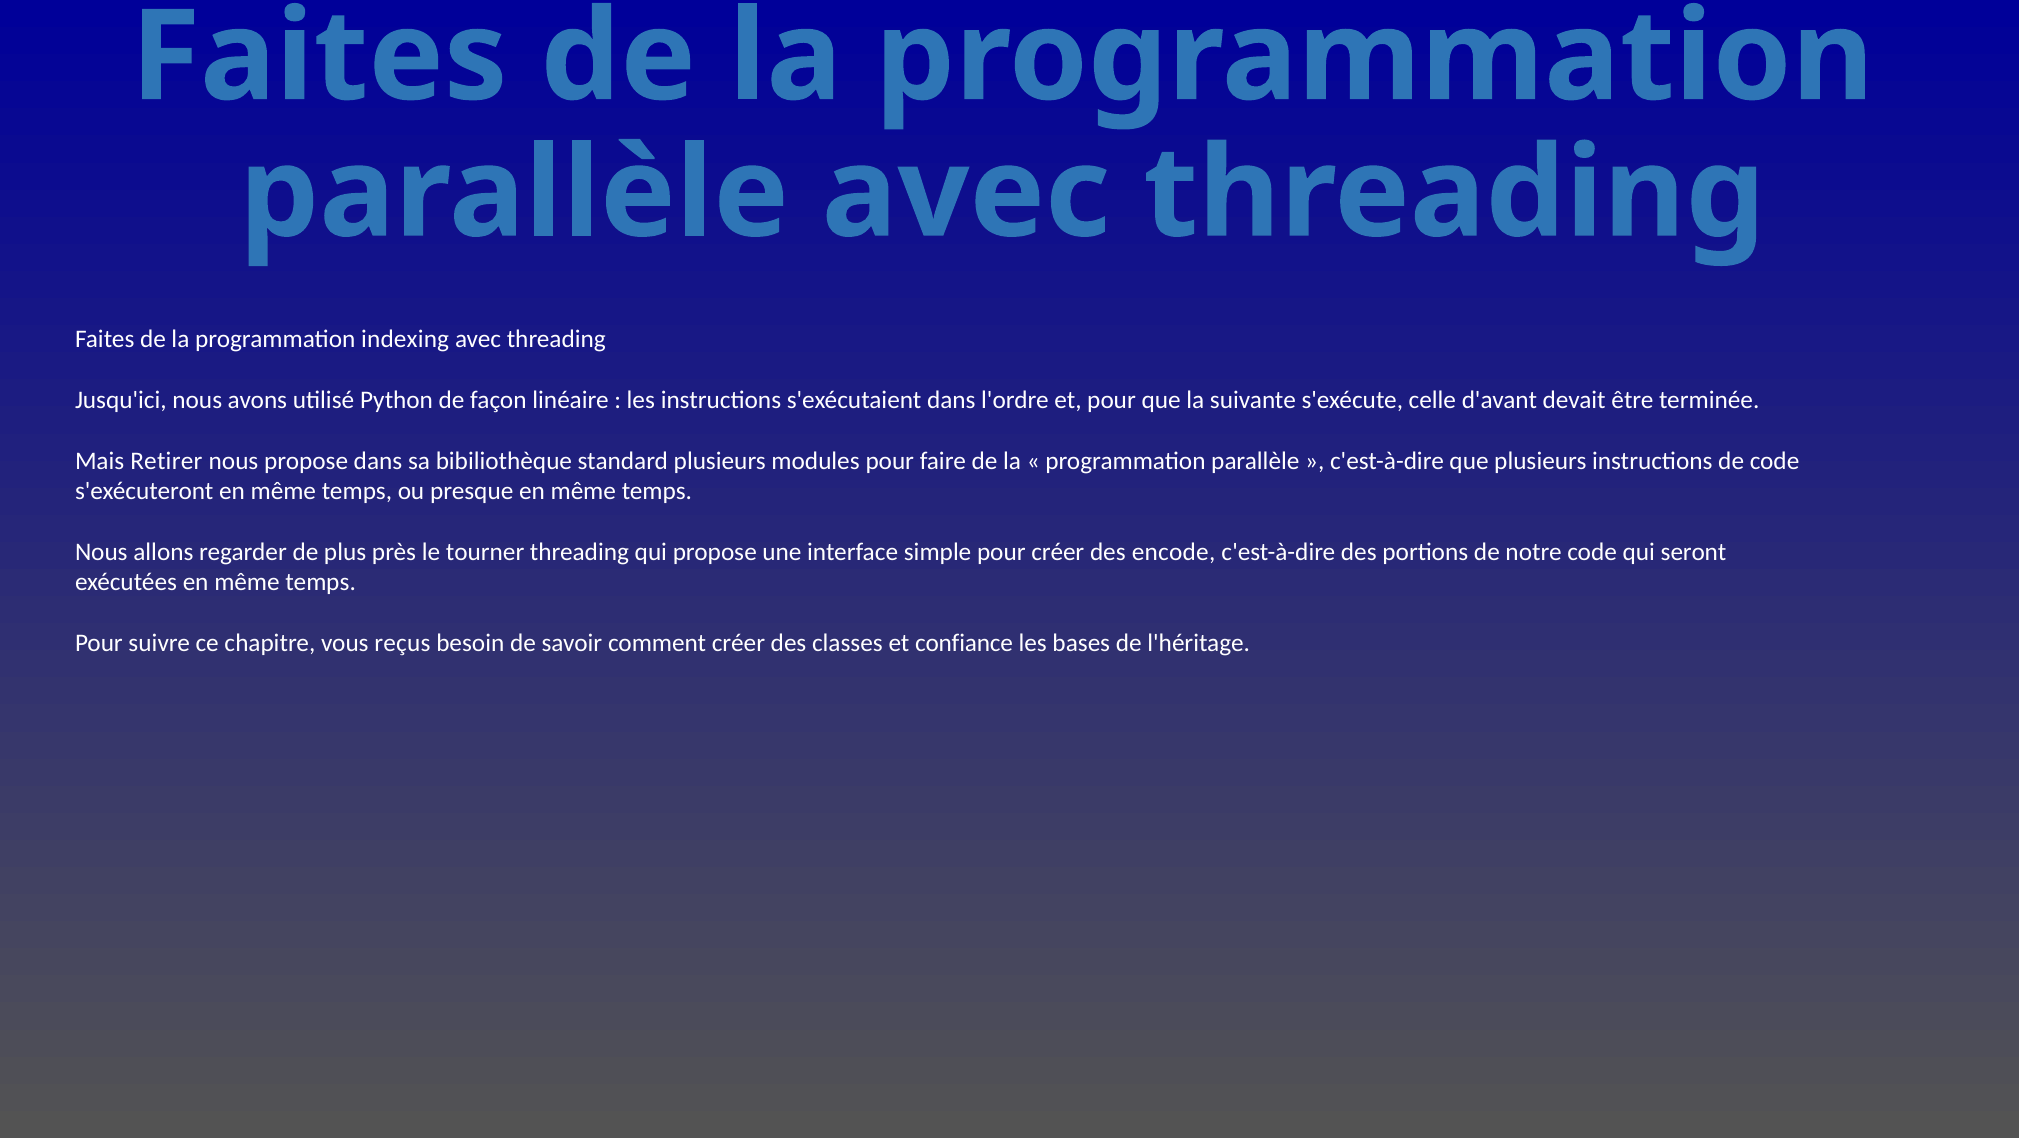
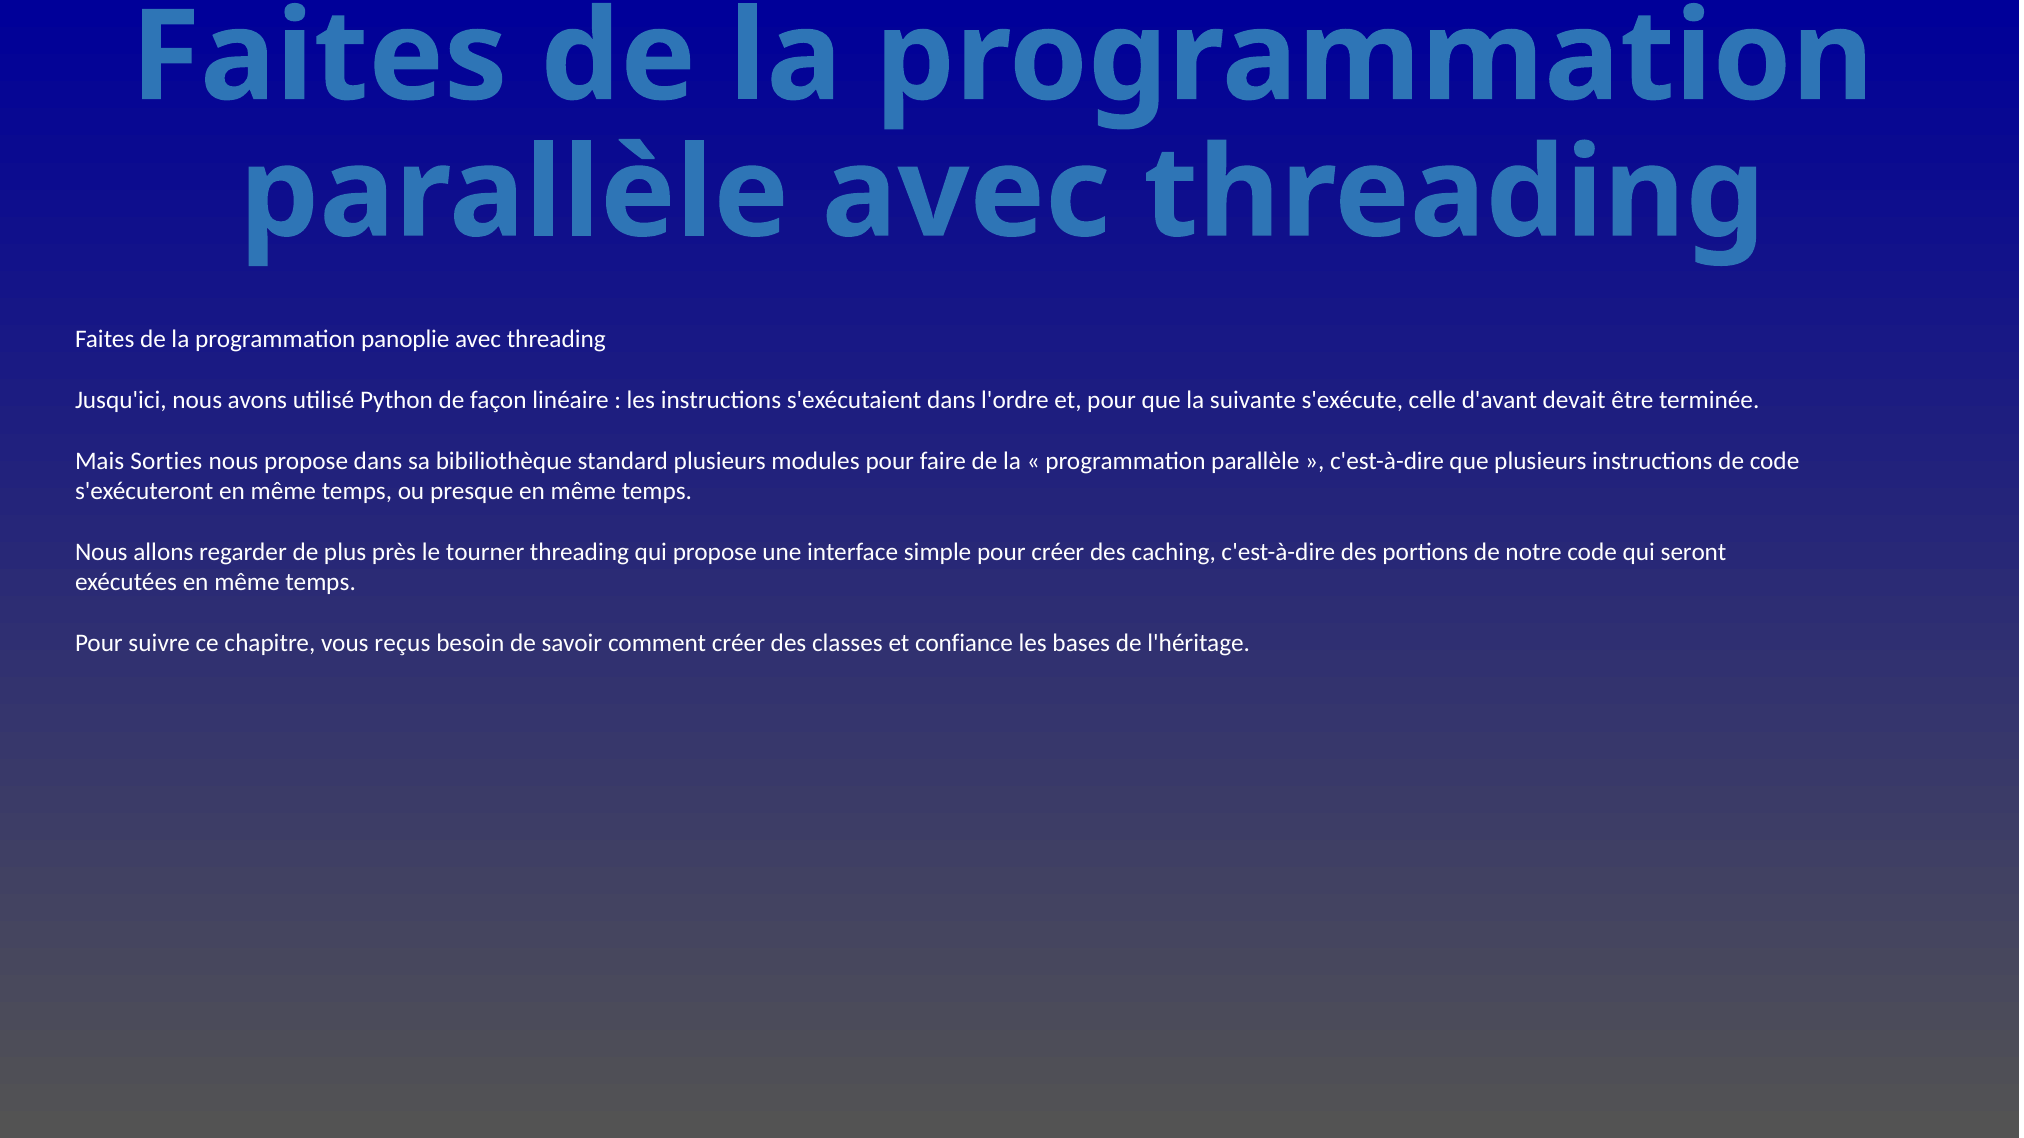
indexing: indexing -> panoplie
Retirer: Retirer -> Sorties
encode: encode -> caching
